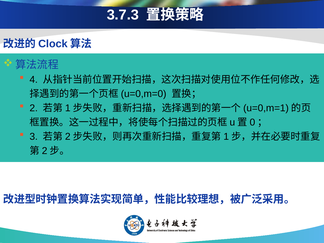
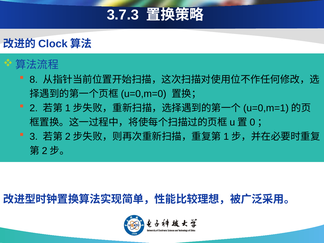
4: 4 -> 8
